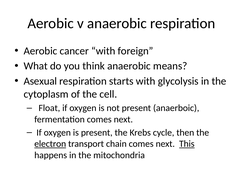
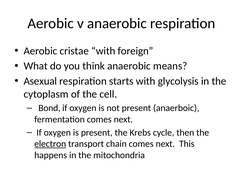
cancer: cancer -> cristae
Float: Float -> Bond
This underline: present -> none
